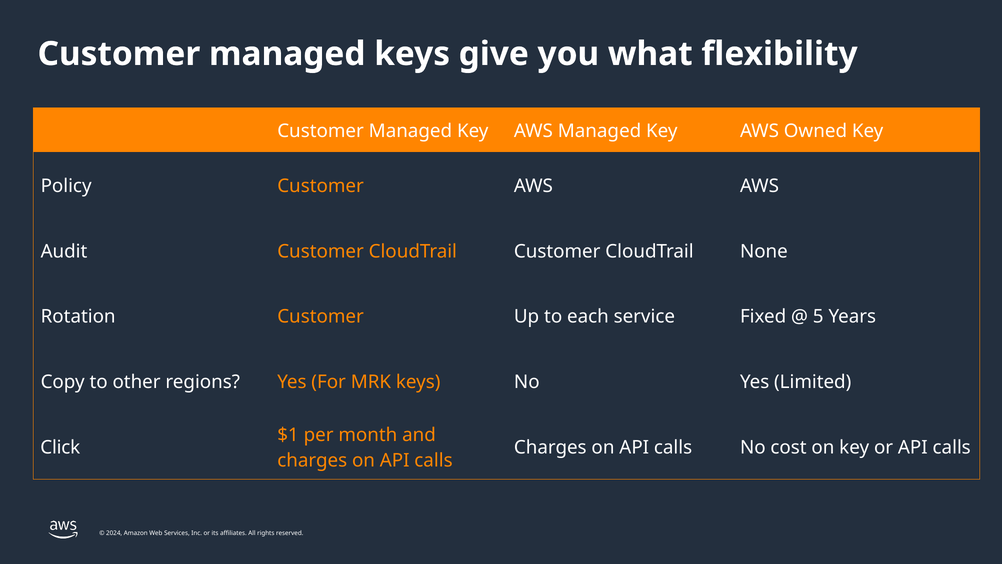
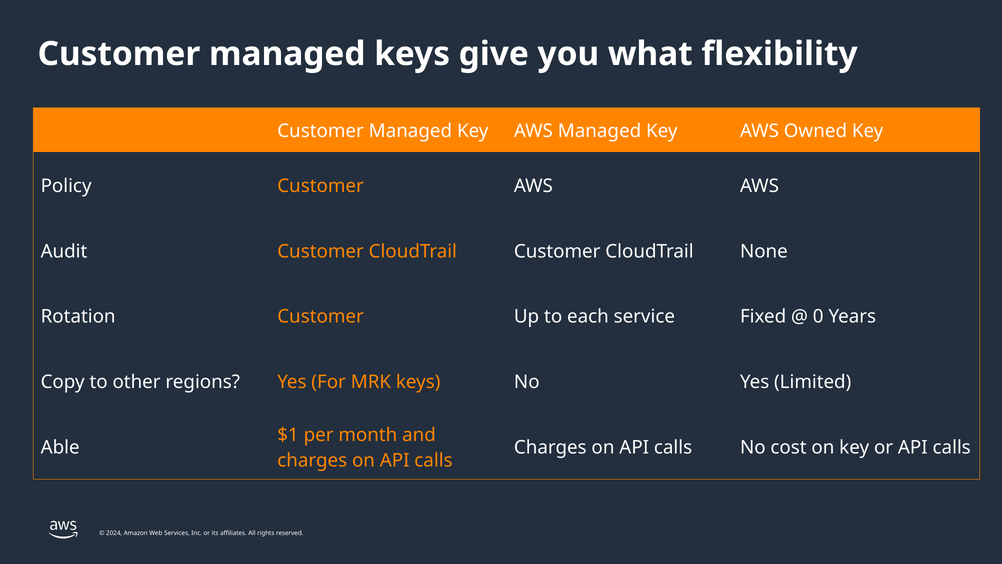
5: 5 -> 0
Click: Click -> Able
